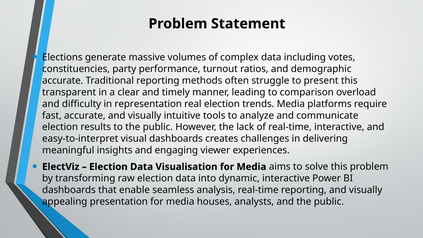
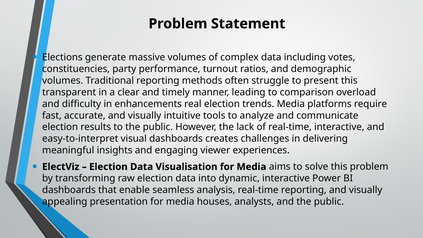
accurate at (63, 81): accurate -> volumes
representation: representation -> enhancements
